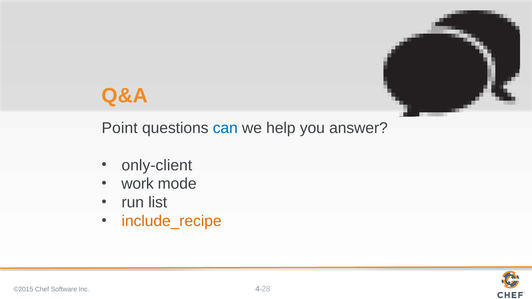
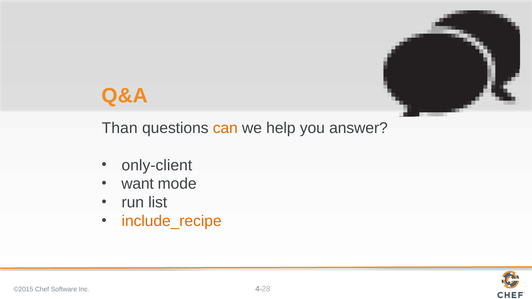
Point: Point -> Than
can colour: blue -> orange
work: work -> want
